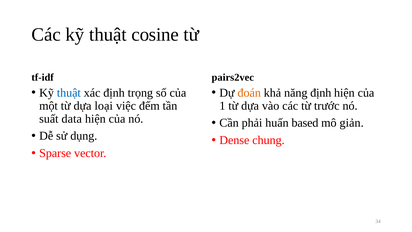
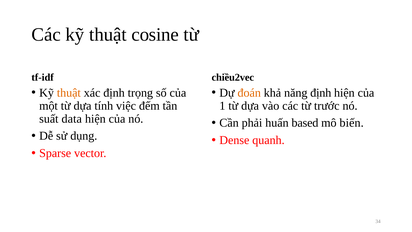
pairs2vec: pairs2vec -> chiều2vec
thuật at (69, 93) colour: blue -> orange
loại: loại -> tính
giản: giản -> biến
chung: chung -> quanh
